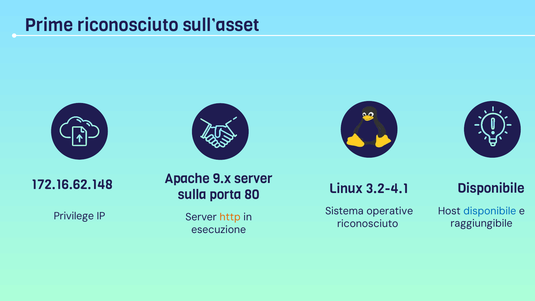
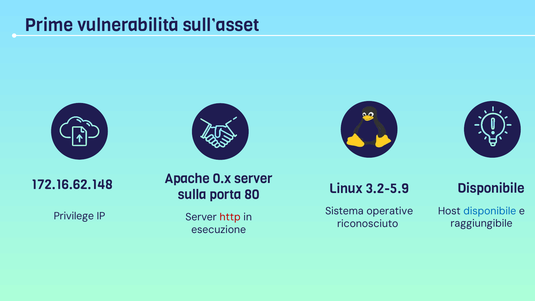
Prime riconosciuto: riconosciuto -> vulnerabilità
9.x: 9.x -> 0.x
3.2-4.1: 3.2-4.1 -> 3.2-5.9
http colour: orange -> red
